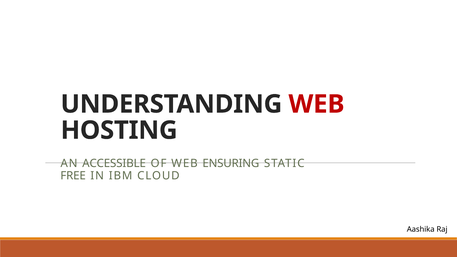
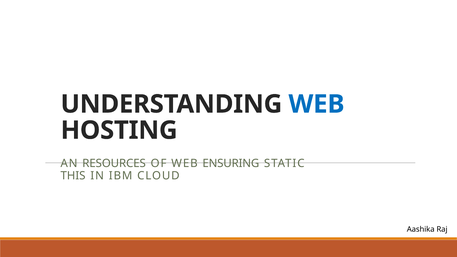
WEB at (316, 104) colour: red -> blue
ACCESSIBLE: ACCESSIBLE -> RESOURCES
FREE: FREE -> THIS
